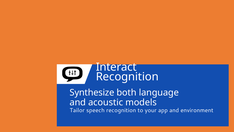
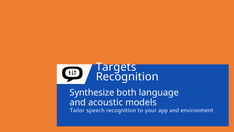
Interact: Interact -> Targets
